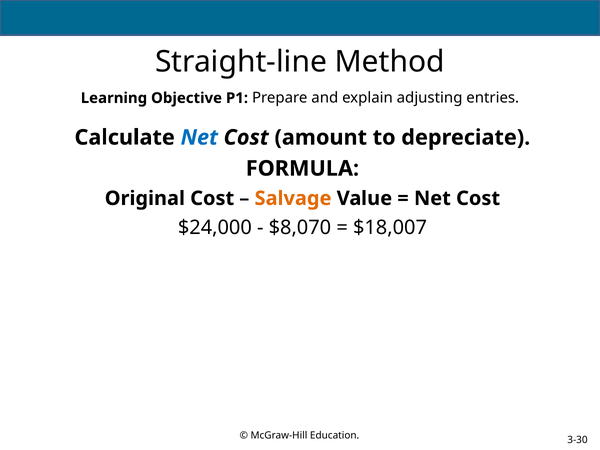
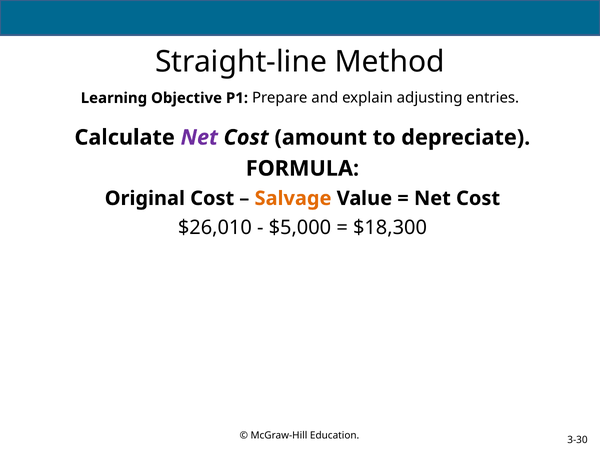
Net at (199, 138) colour: blue -> purple
$24,000: $24,000 -> $26,010
$8,070: $8,070 -> $5,000
$18,007: $18,007 -> $18,300
